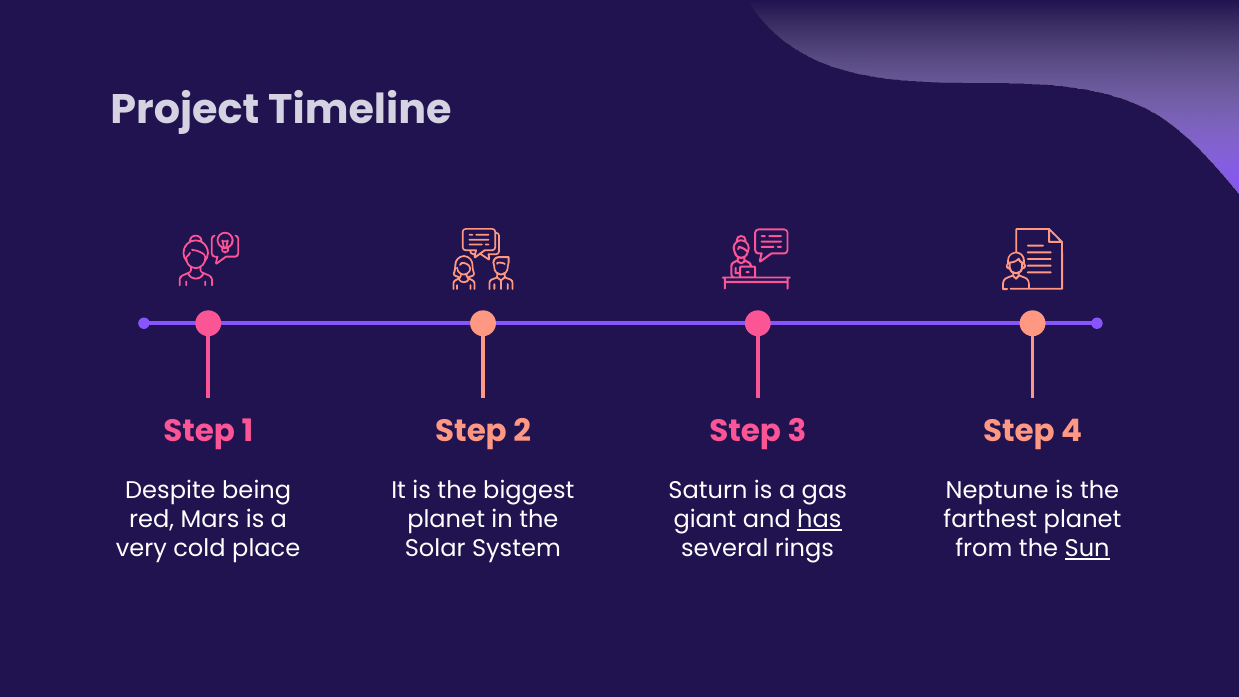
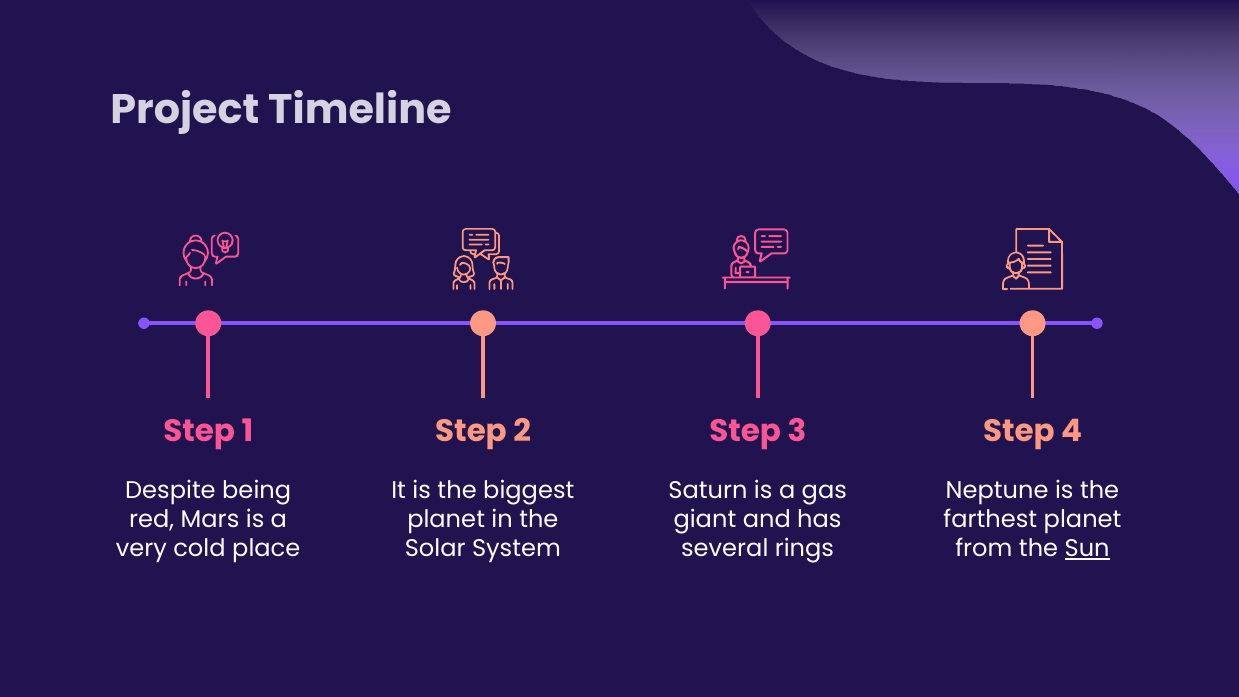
has underline: present -> none
